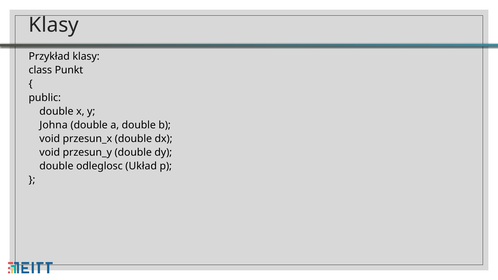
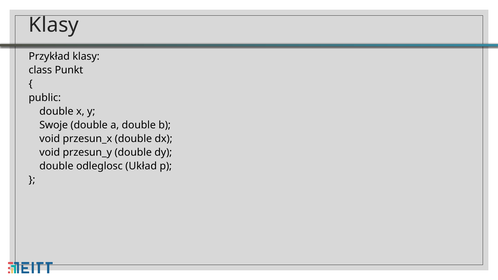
Johna: Johna -> Swoje
